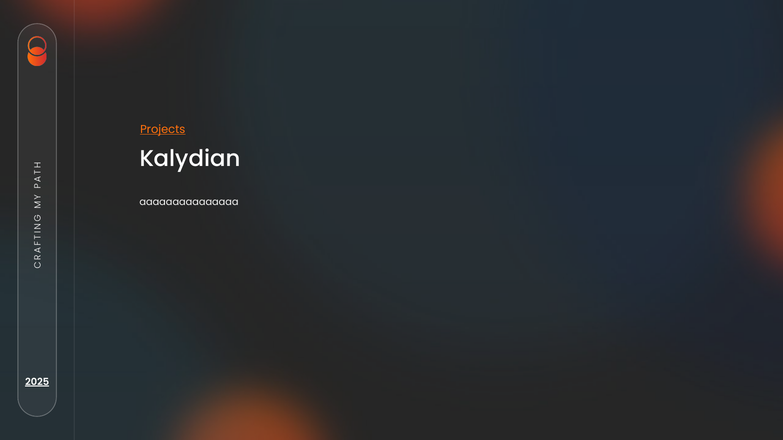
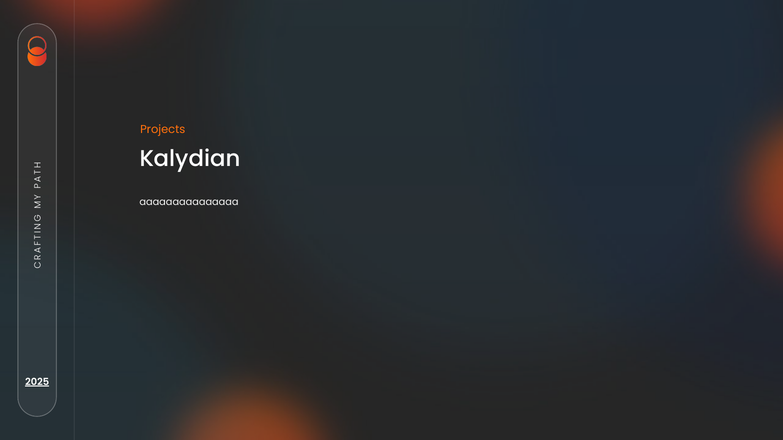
Projects underline: present -> none
